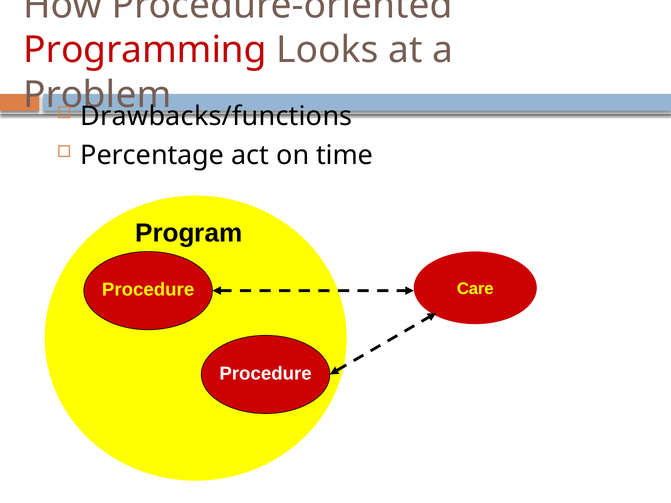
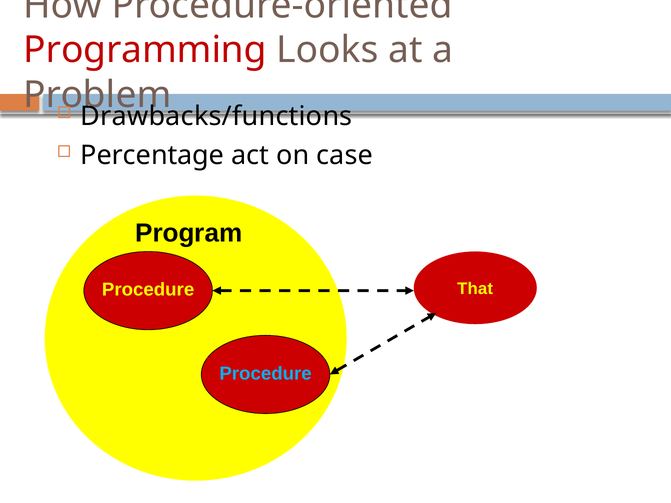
time: time -> case
Care: Care -> That
Procedure at (266, 374) colour: white -> light blue
